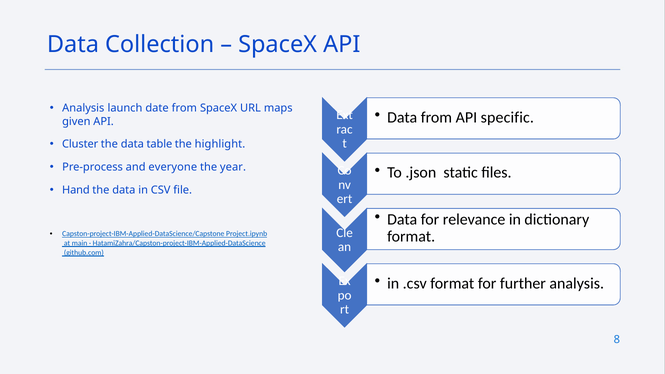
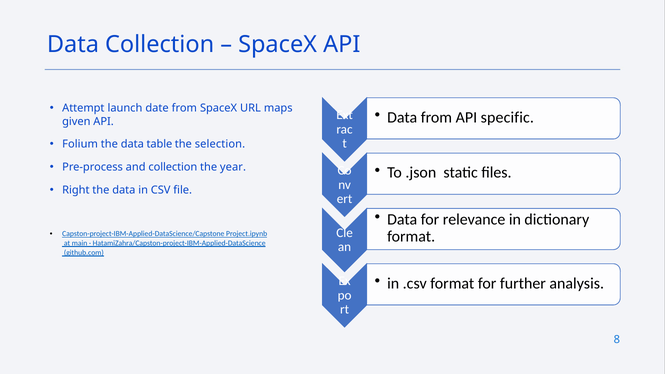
Analysis at (83, 108): Analysis -> Attempt
Cluster: Cluster -> Folium
highlight: highlight -> selection
and everyone: everyone -> collection
Hand: Hand -> Right
